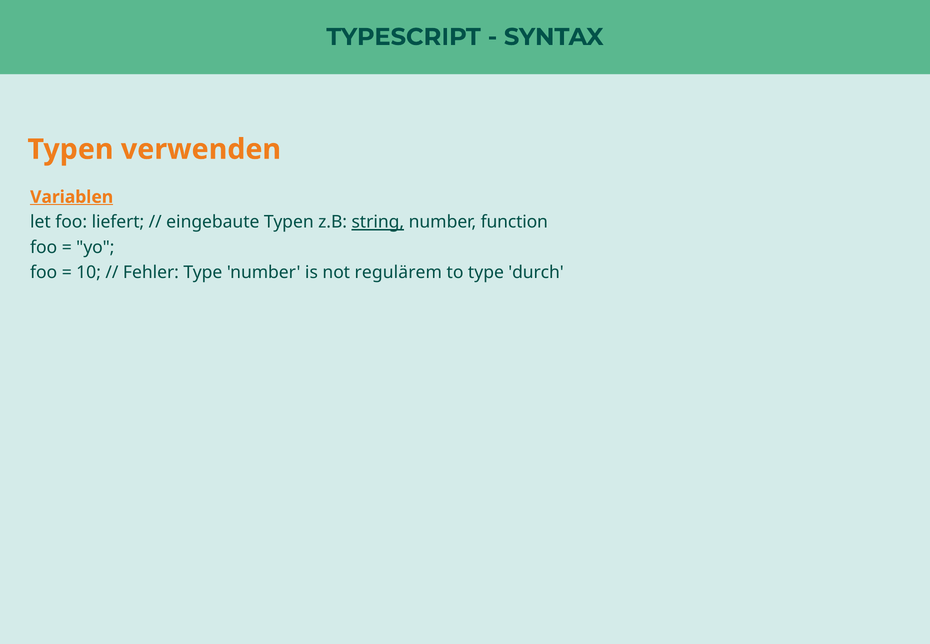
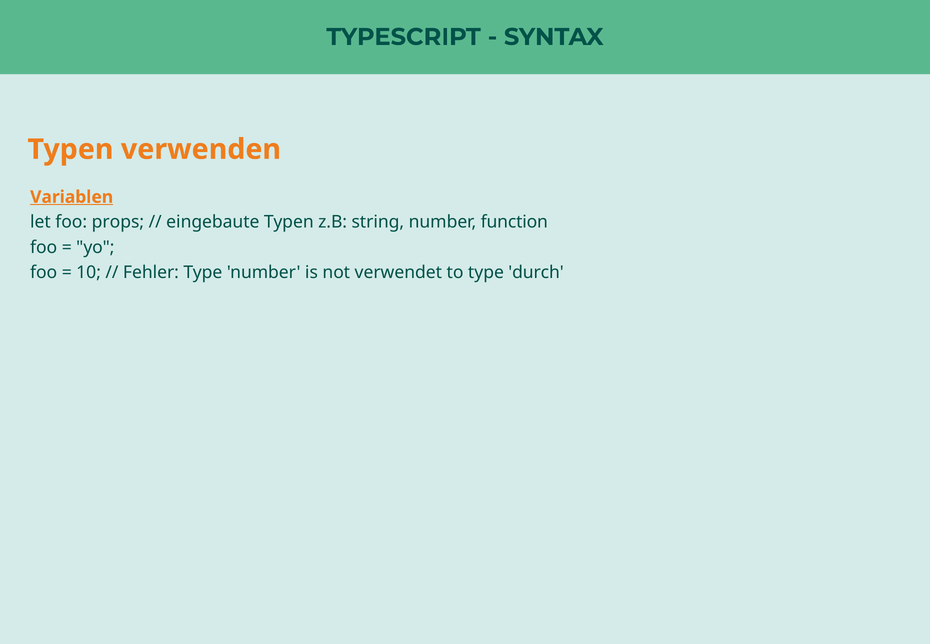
liefert: liefert -> props
string underline: present -> none
regulärem: regulärem -> verwendet
